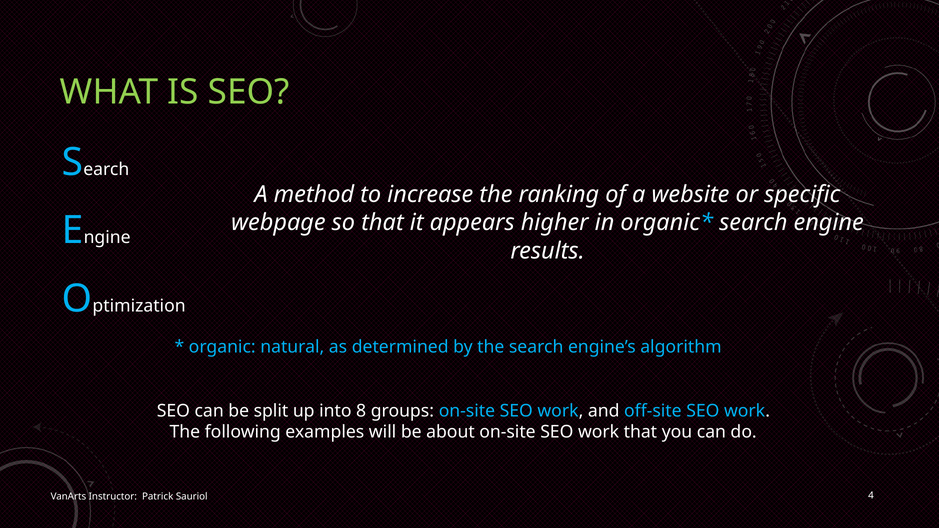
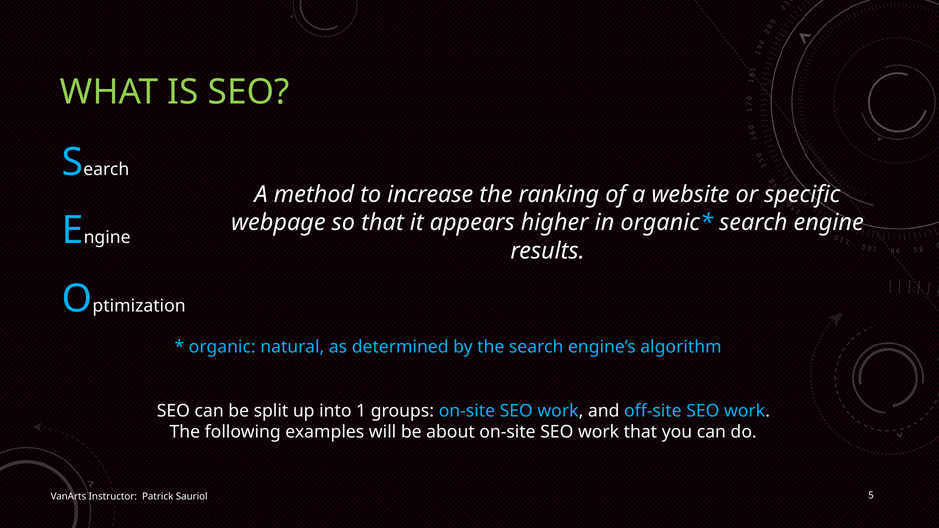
8: 8 -> 1
4: 4 -> 5
